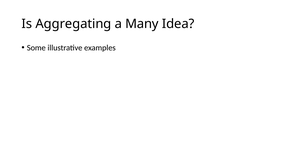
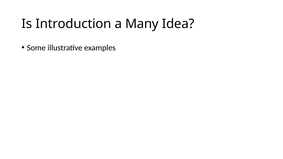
Aggregating: Aggregating -> Introduction
